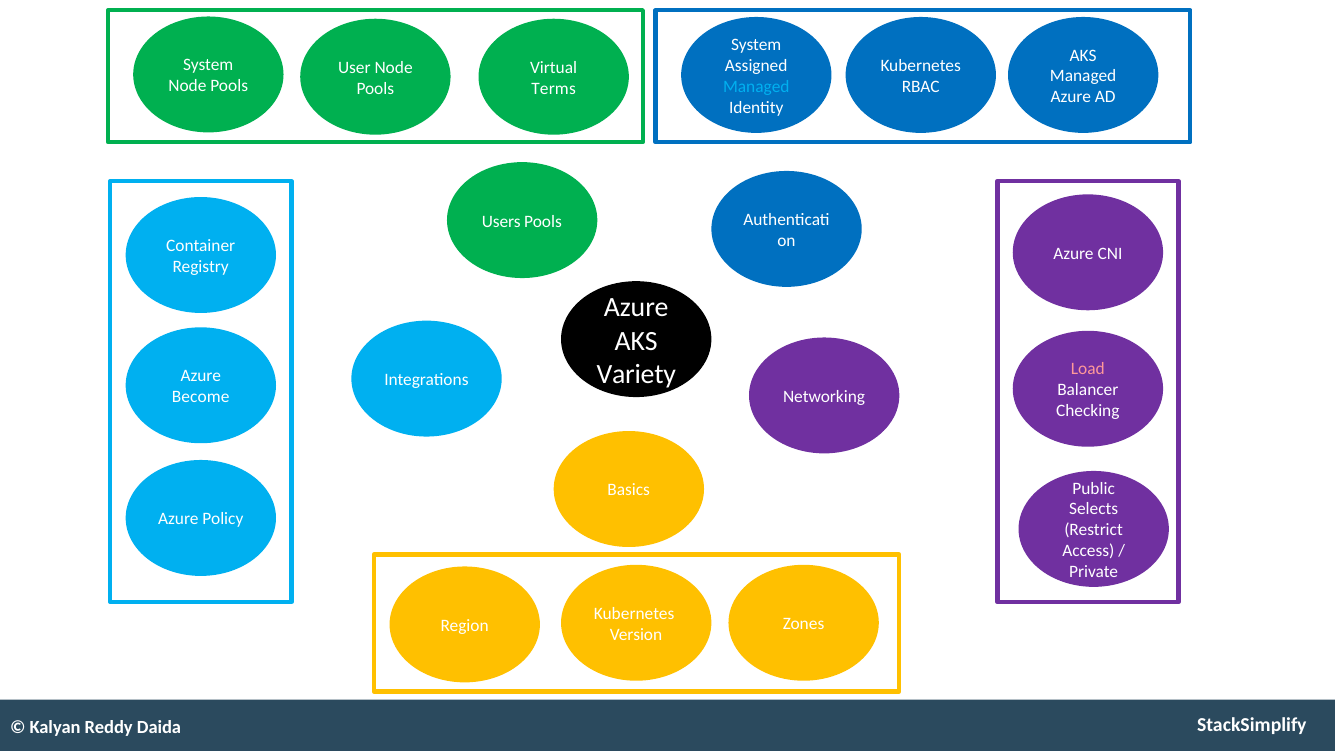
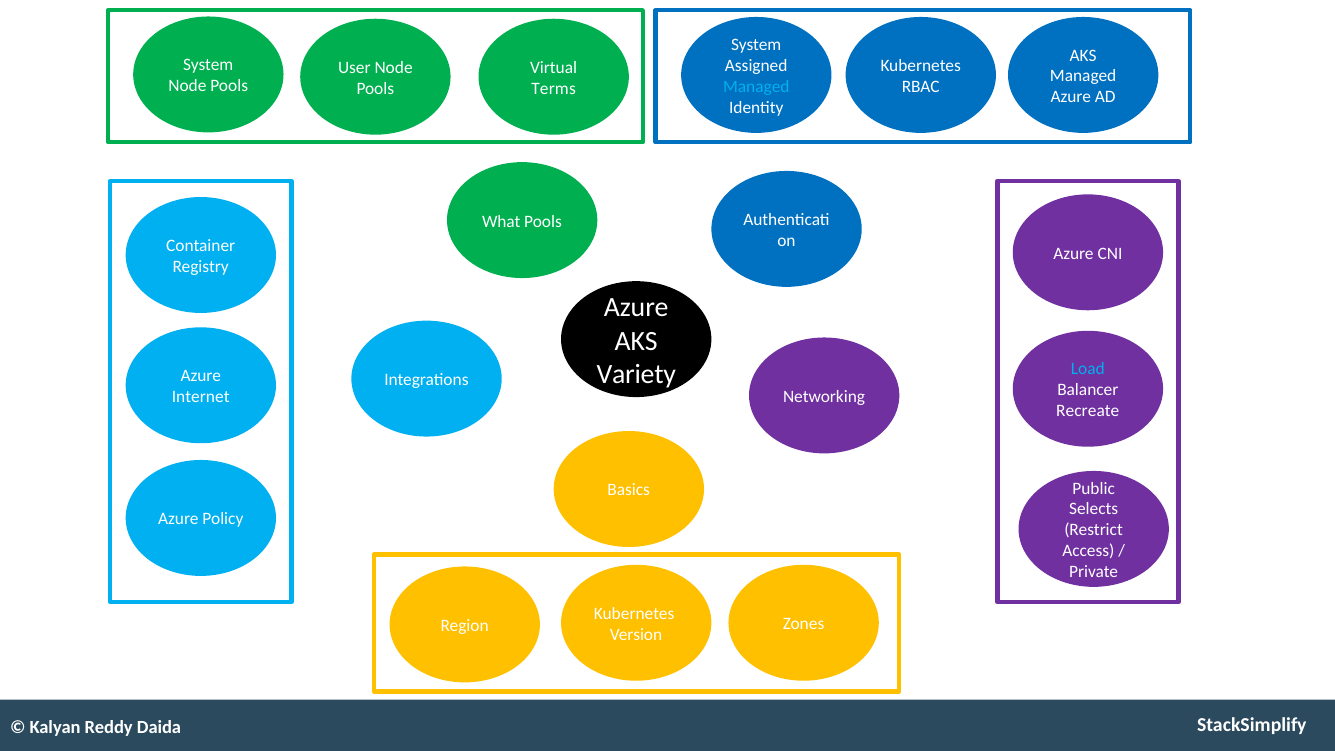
Users: Users -> What
Load colour: pink -> light blue
Become: Become -> Internet
Checking: Checking -> Recreate
